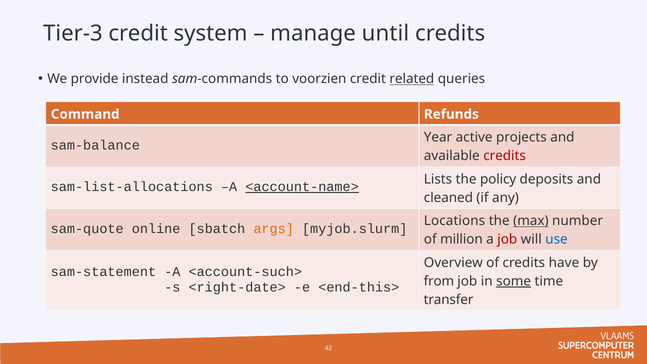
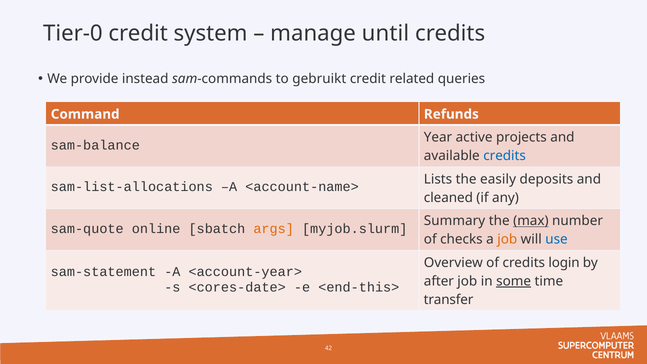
Tier-3: Tier-3 -> Tier-0
voorzien: voorzien -> gebruikt
related underline: present -> none
credits at (505, 156) colour: red -> blue
<account-name> underline: present -> none
policy: policy -> easily
Locations: Locations -> Summary
million: million -> checks
job at (507, 239) colour: red -> orange
have: have -> login
<account-such>: <account-such> -> <account-year>
from: from -> after
<right-date>: <right-date> -> <cores-date>
